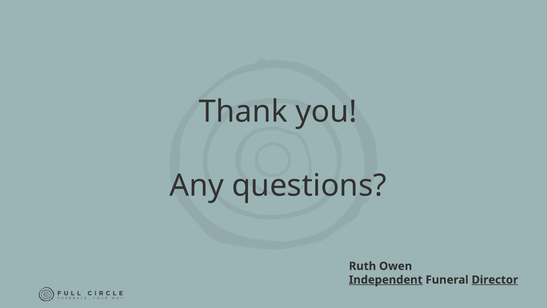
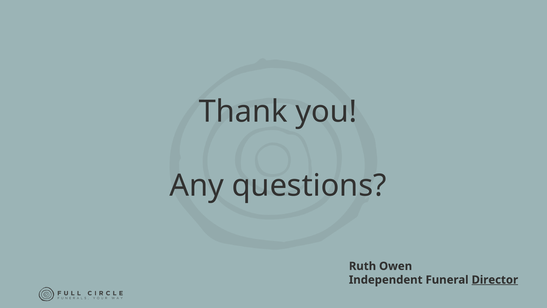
Independent underline: present -> none
